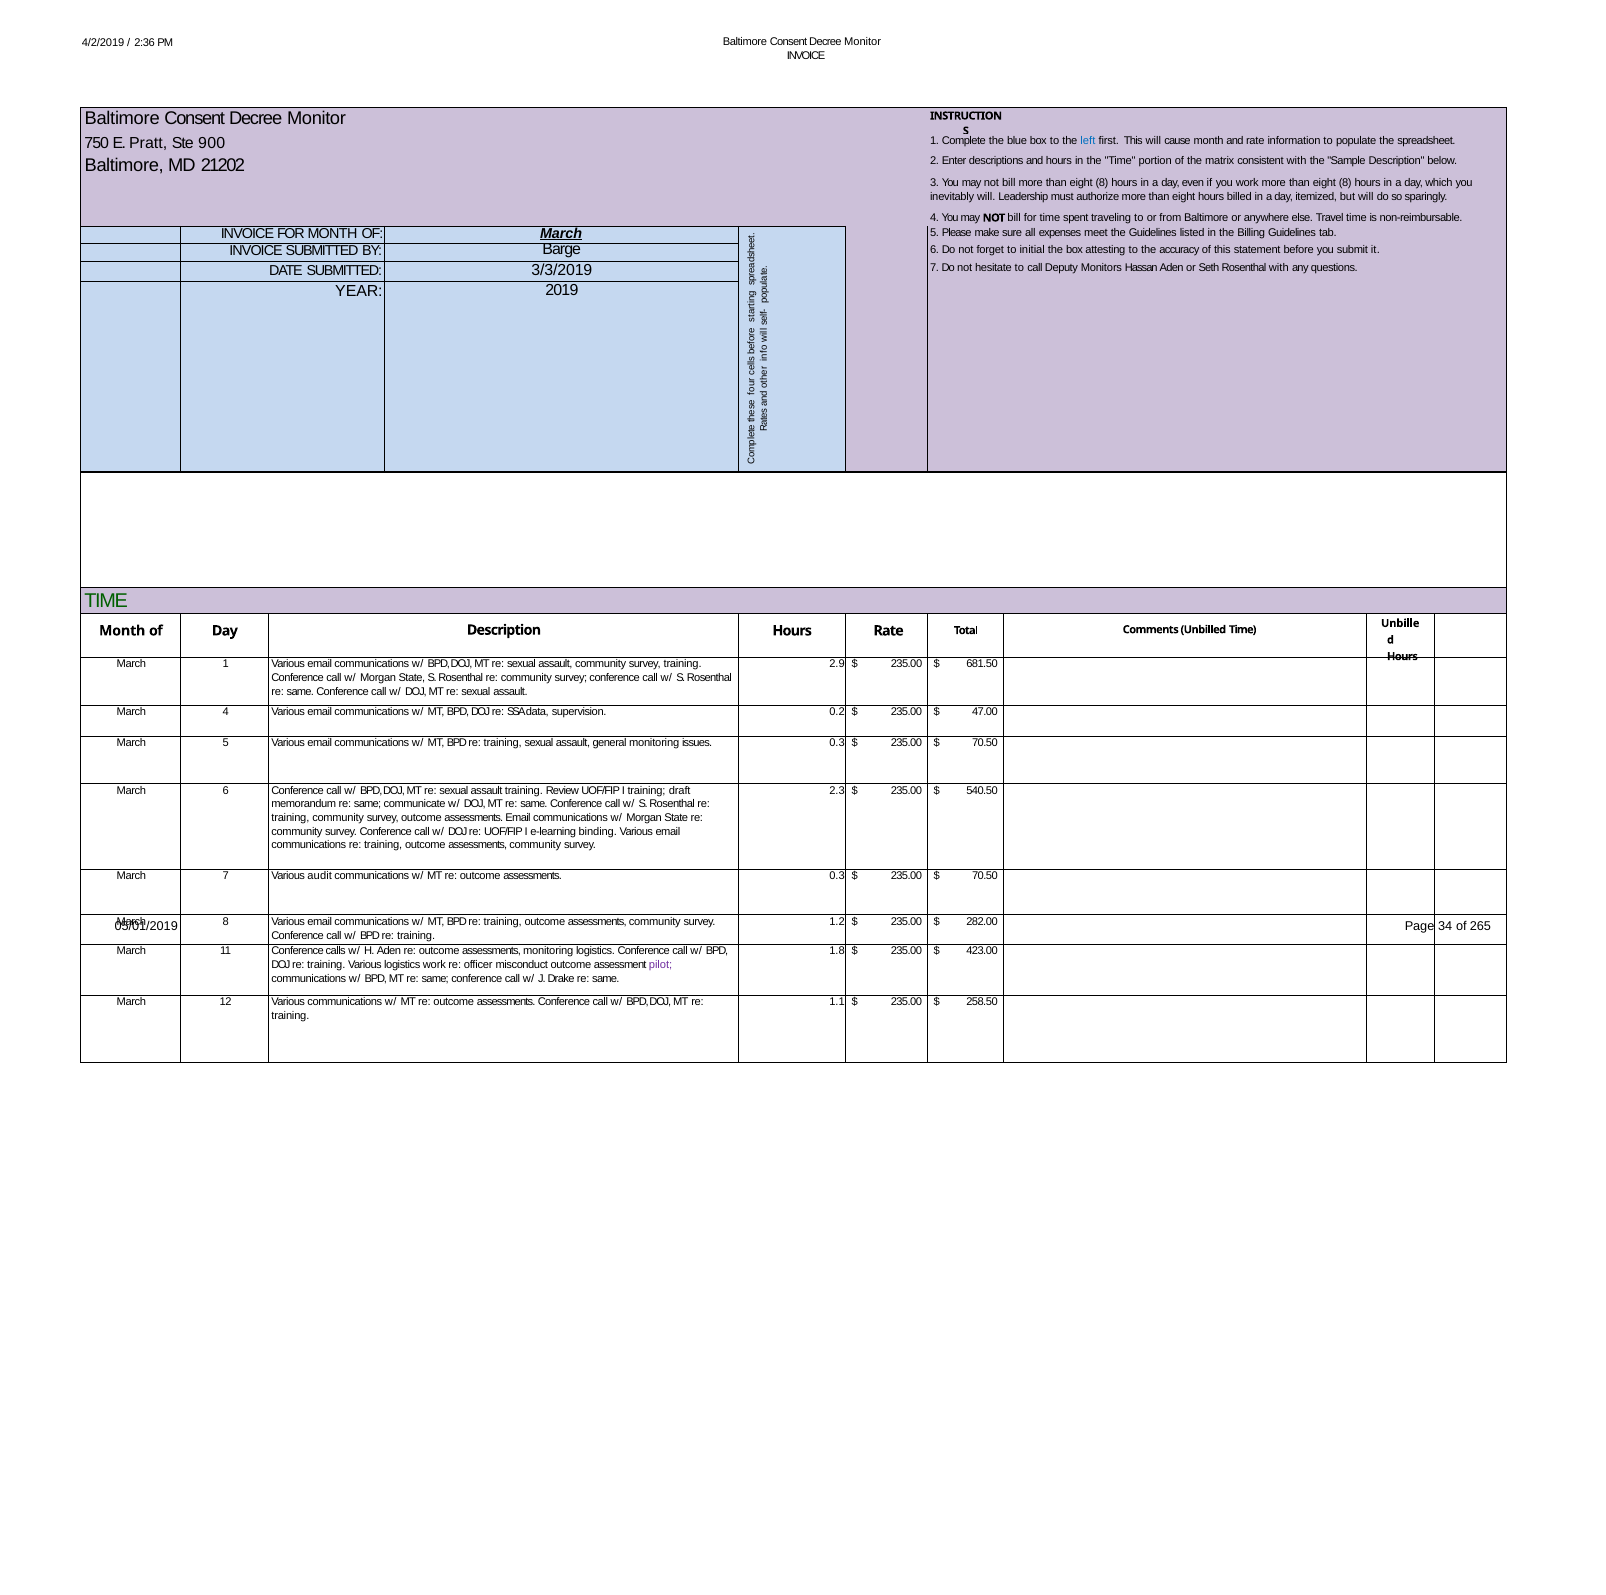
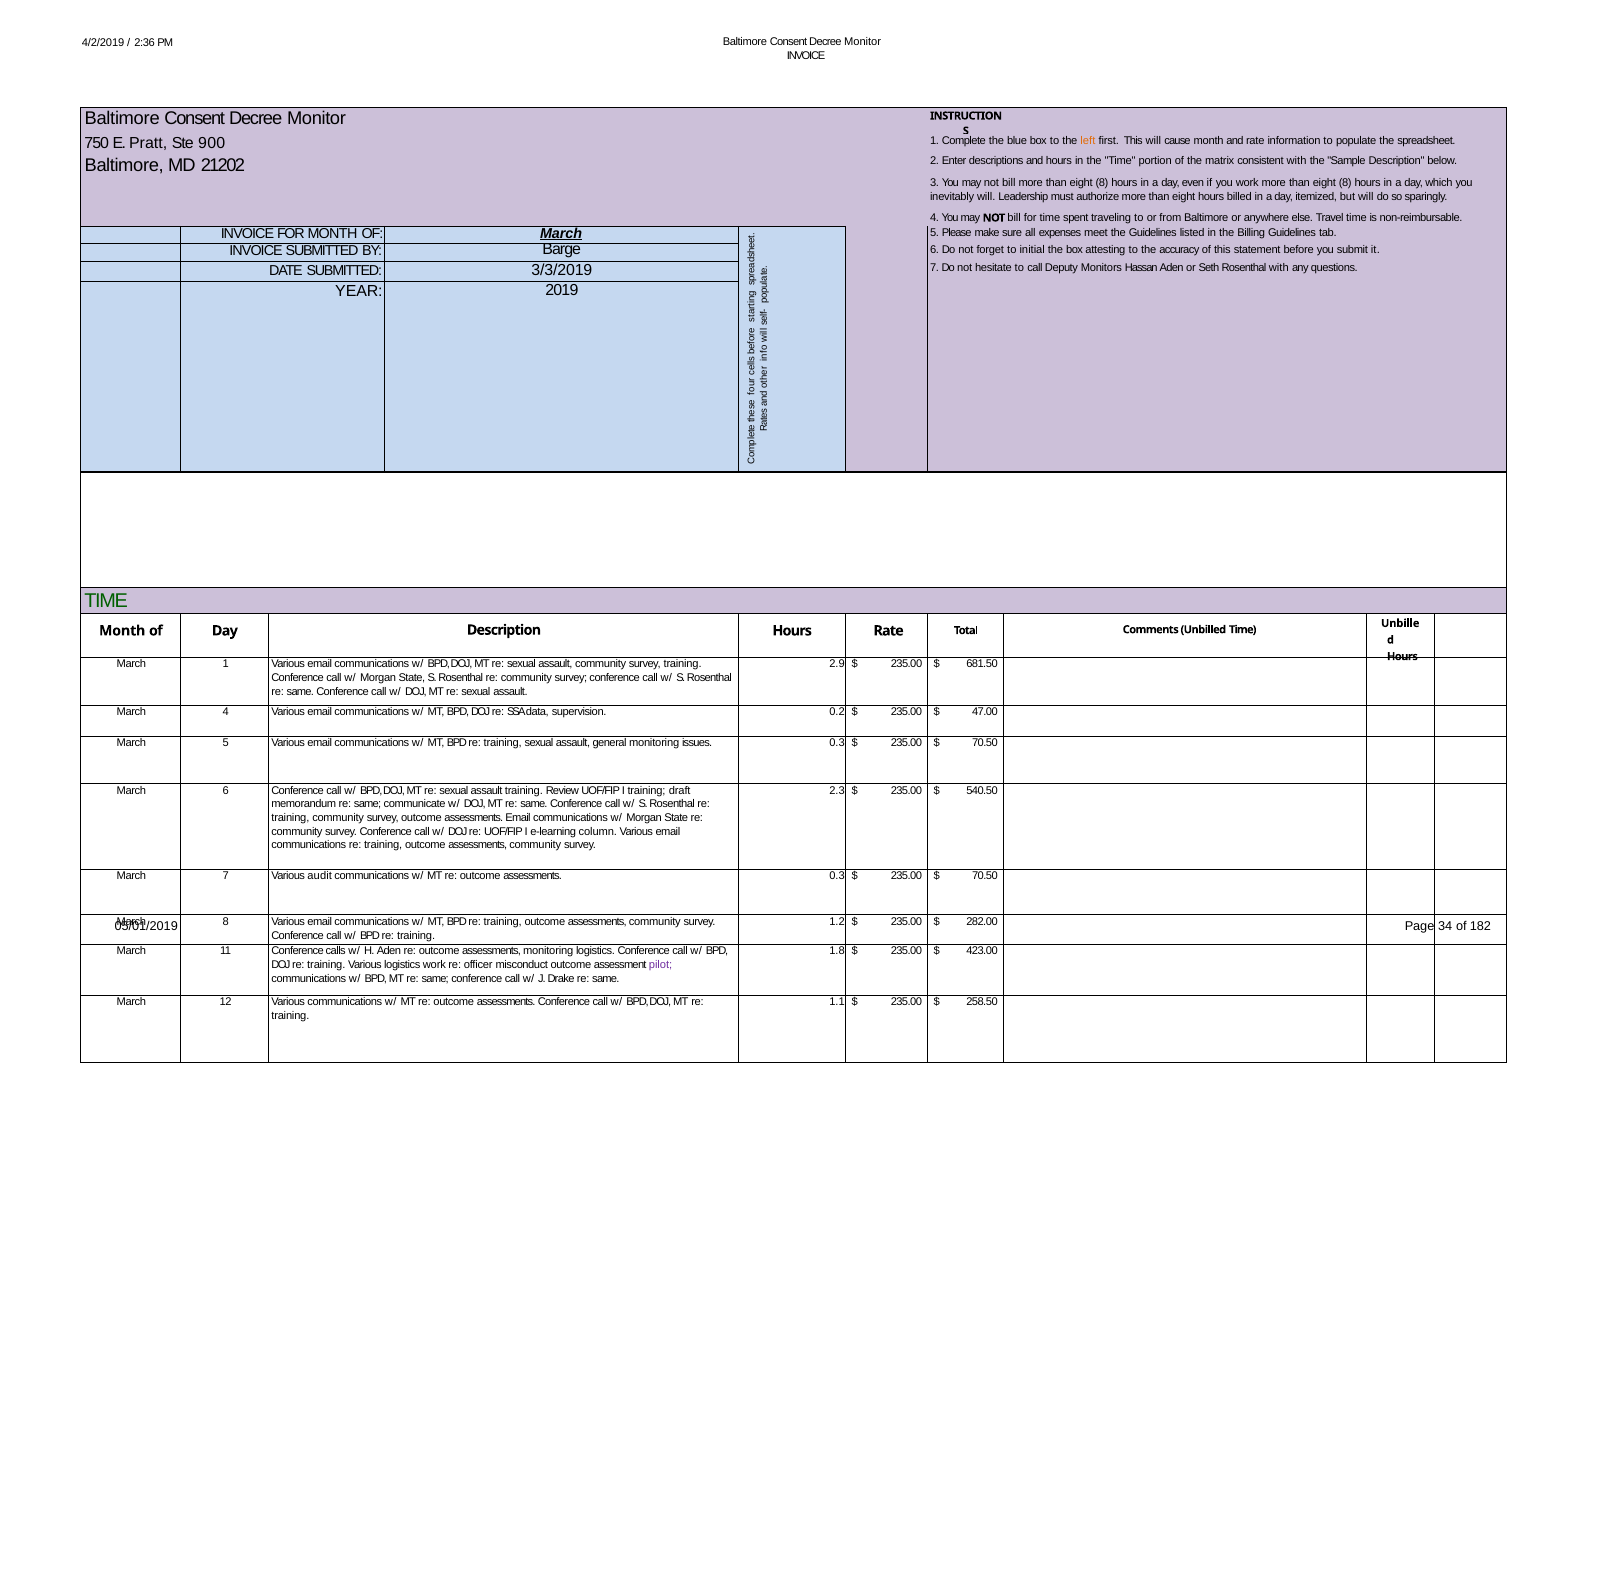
left colour: blue -> orange
binding: binding -> column
265: 265 -> 182
